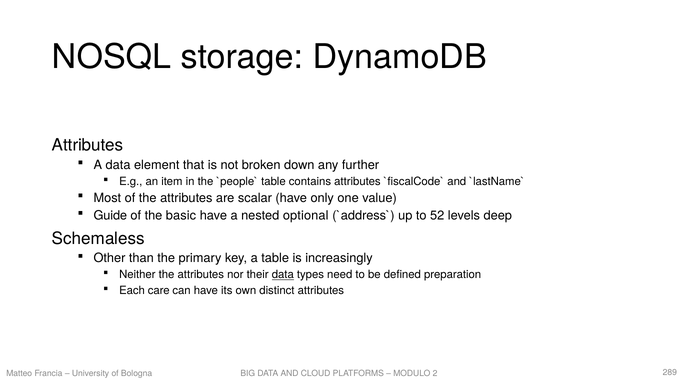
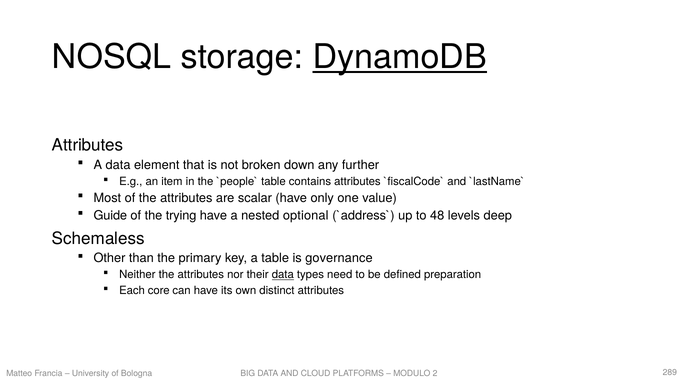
DynamoDB underline: none -> present
basic: basic -> trying
52: 52 -> 48
increasingly: increasingly -> governance
care: care -> core
